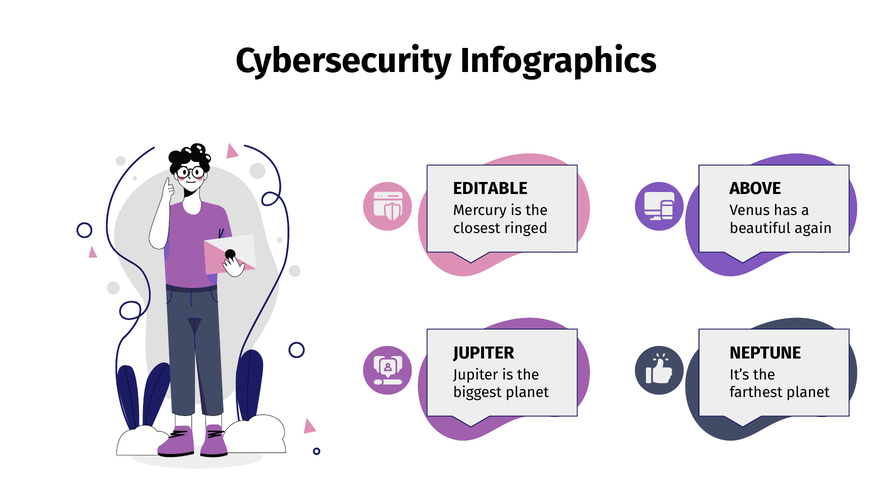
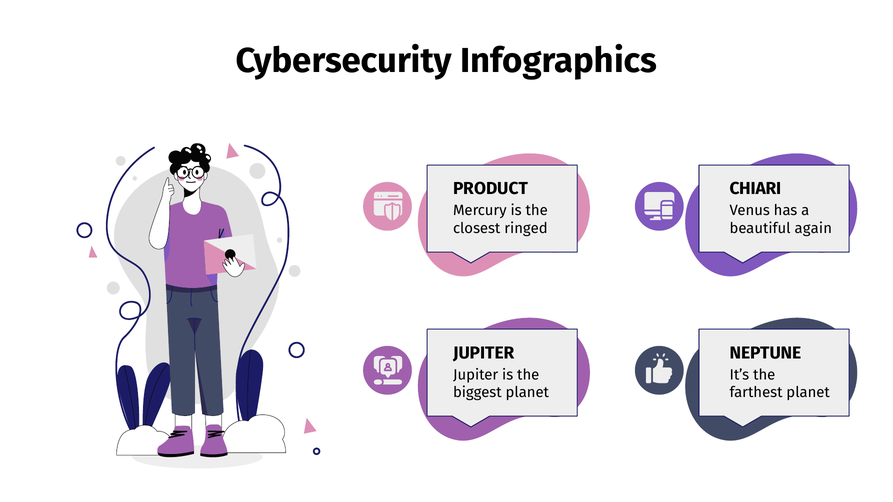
EDITABLE: EDITABLE -> PRODUCT
ABOVE: ABOVE -> CHIARI
